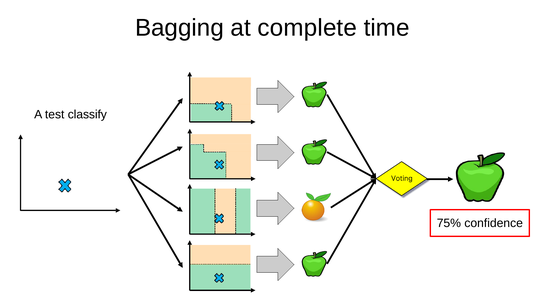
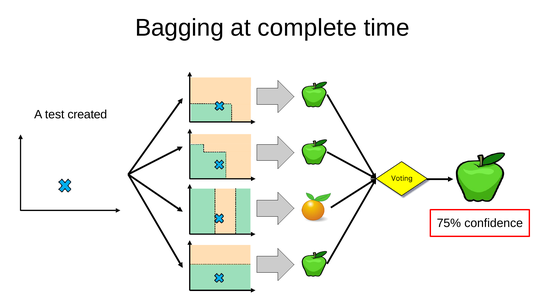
classify: classify -> created
